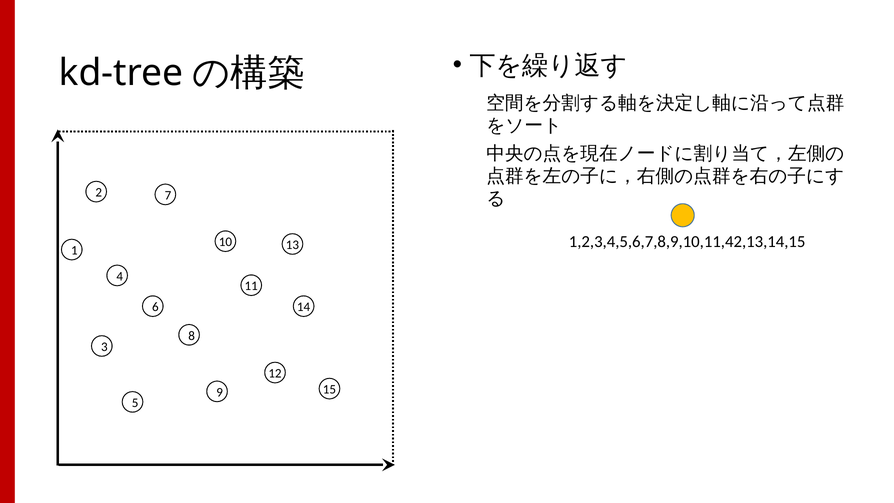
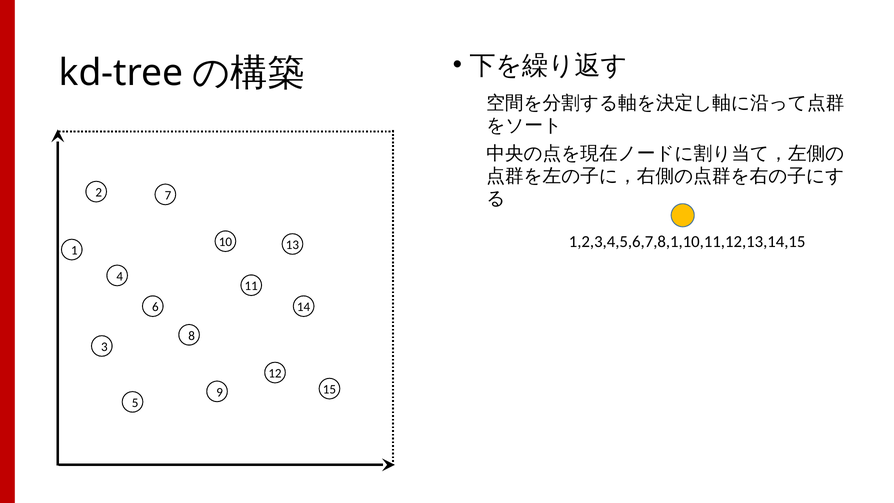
1,2,3,4,5,6,7,8,9,10,11,42,13,14,15: 1,2,3,4,5,6,7,8,9,10,11,42,13,14,15 -> 1,2,3,4,5,6,7,8,1,10,11,12,13,14,15
